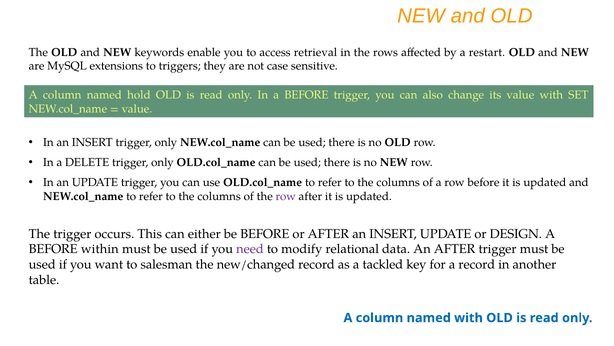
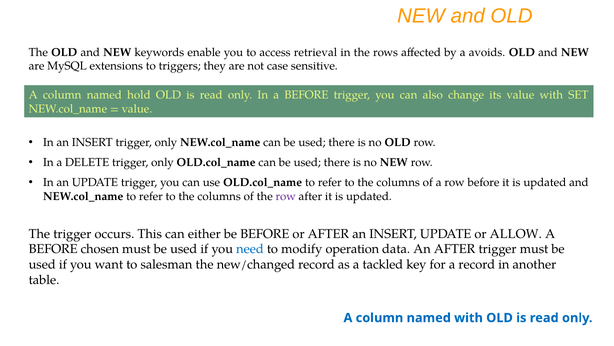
restart: restart -> avoids
DESIGN: DESIGN -> ALLOW
within: within -> chosen
need colour: purple -> blue
relational: relational -> operation
